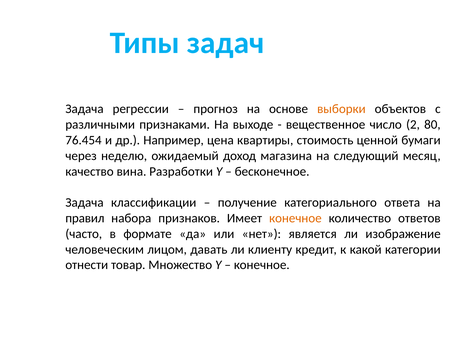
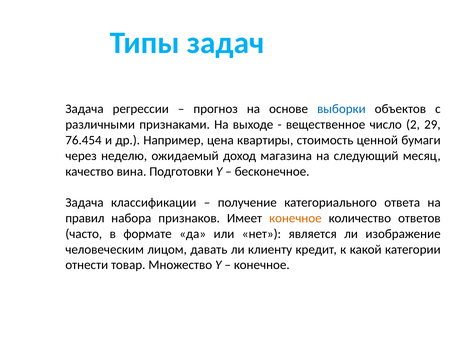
выборки colour: orange -> blue
80: 80 -> 29
Разработки: Разработки -> Подготовки
